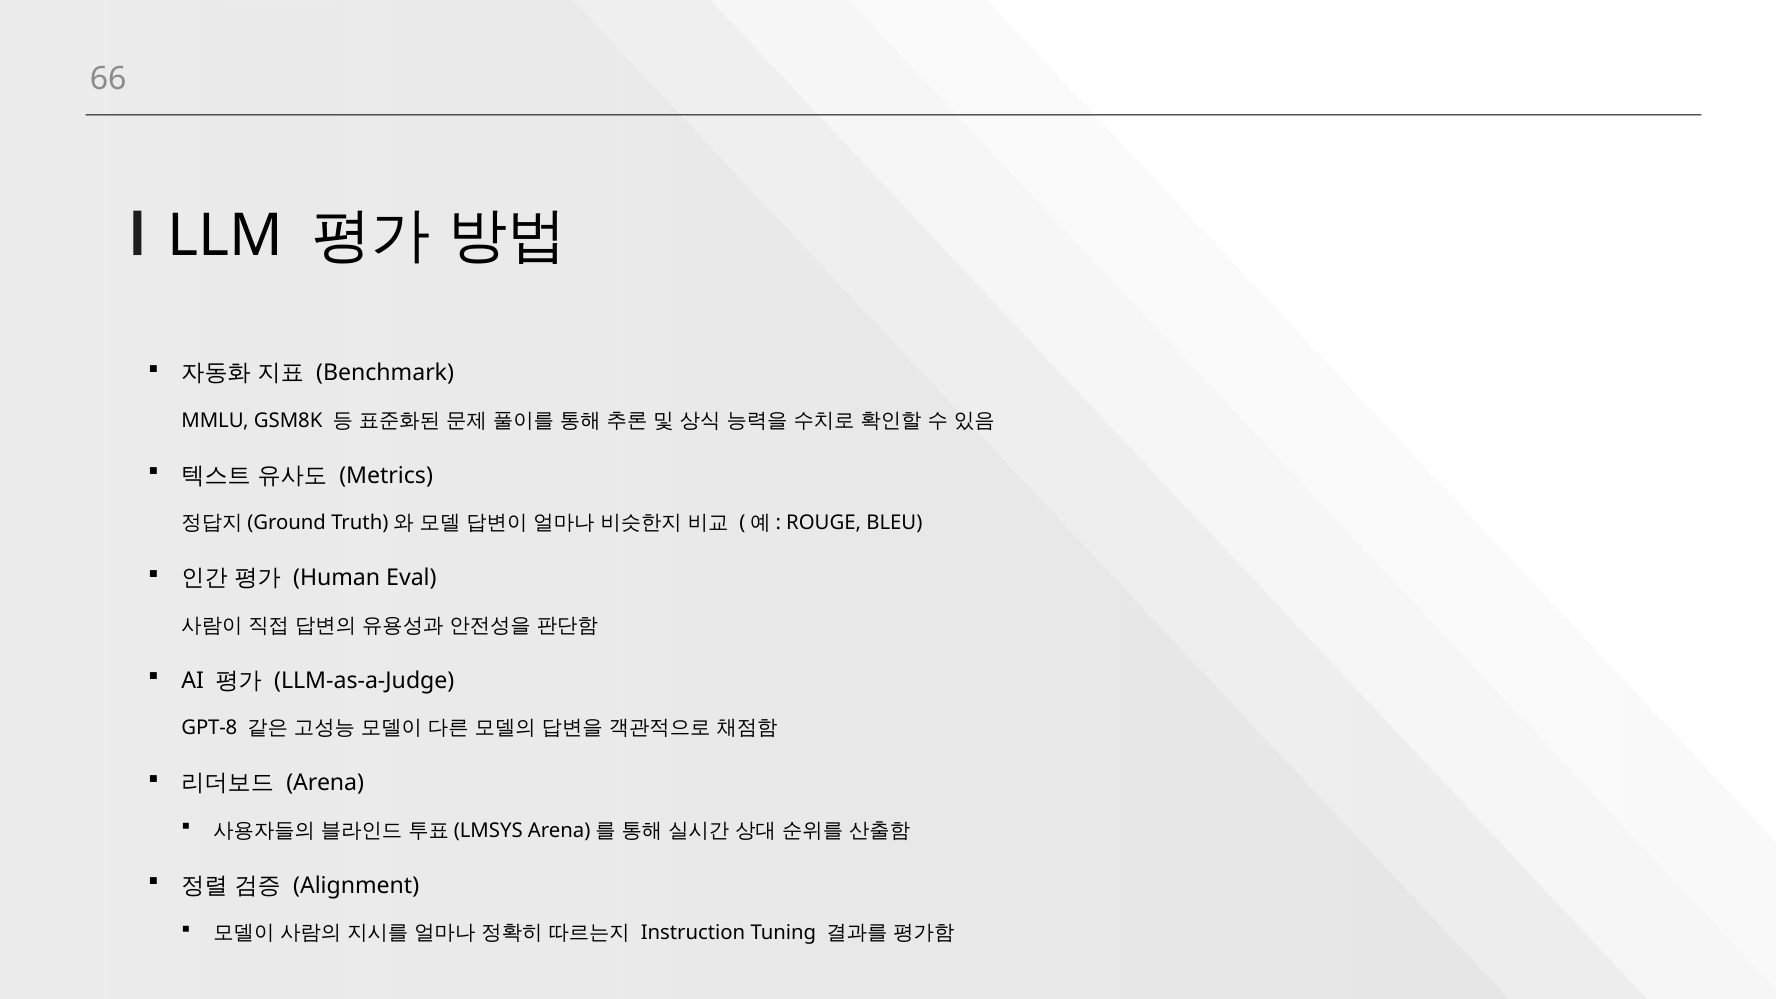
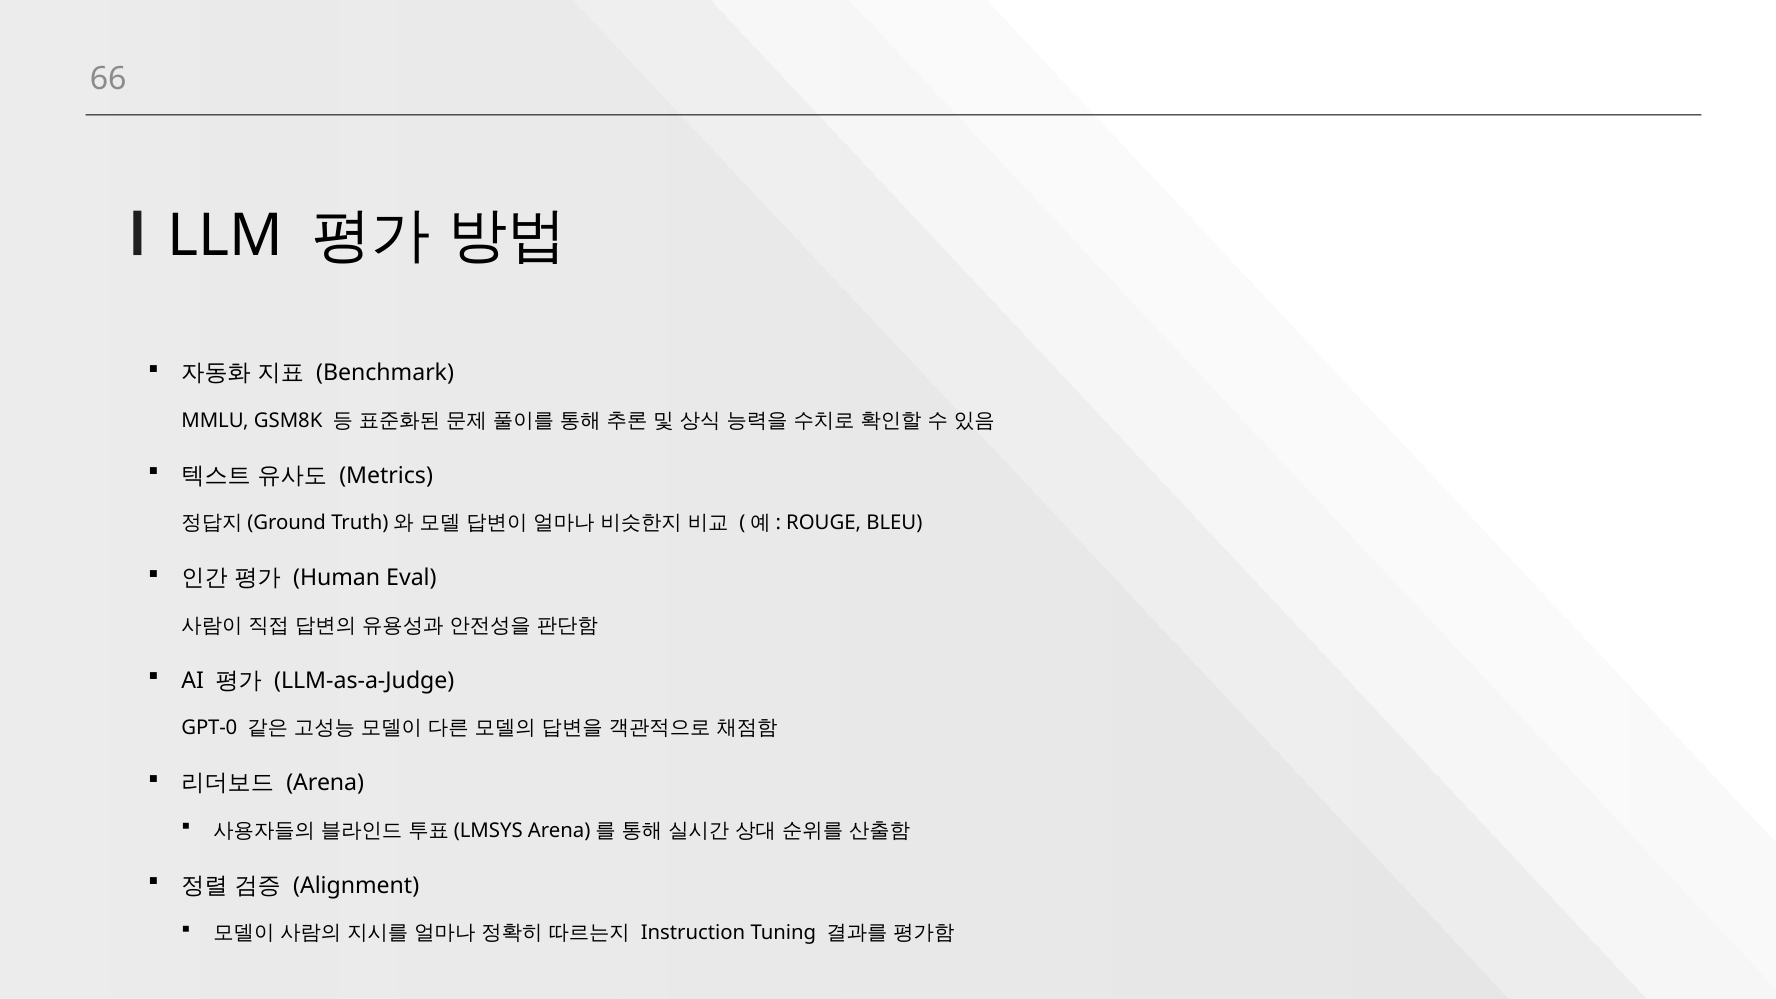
GPT-8: GPT-8 -> GPT-0
